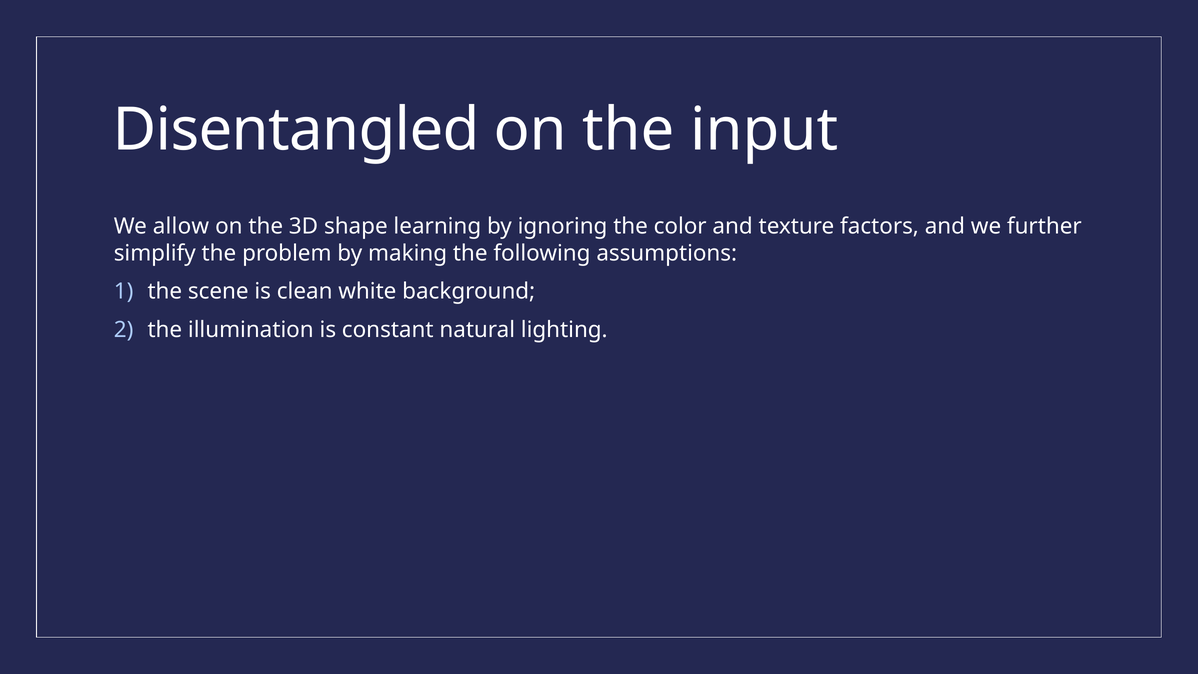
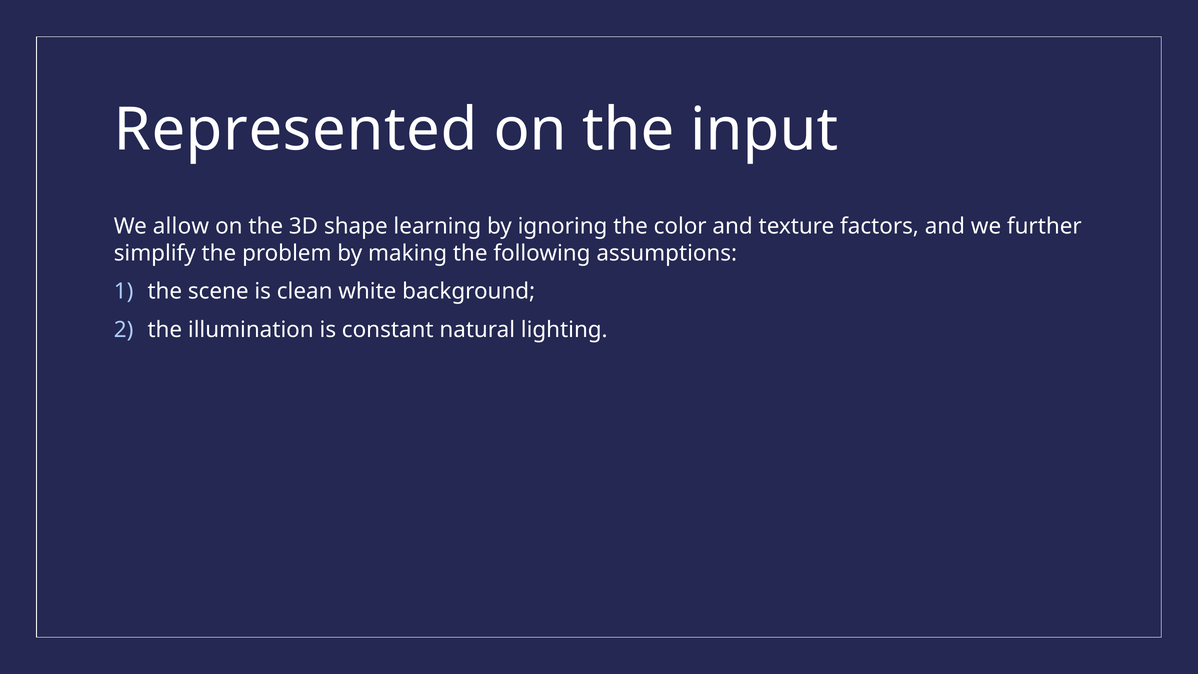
Disentangled: Disentangled -> Represented
